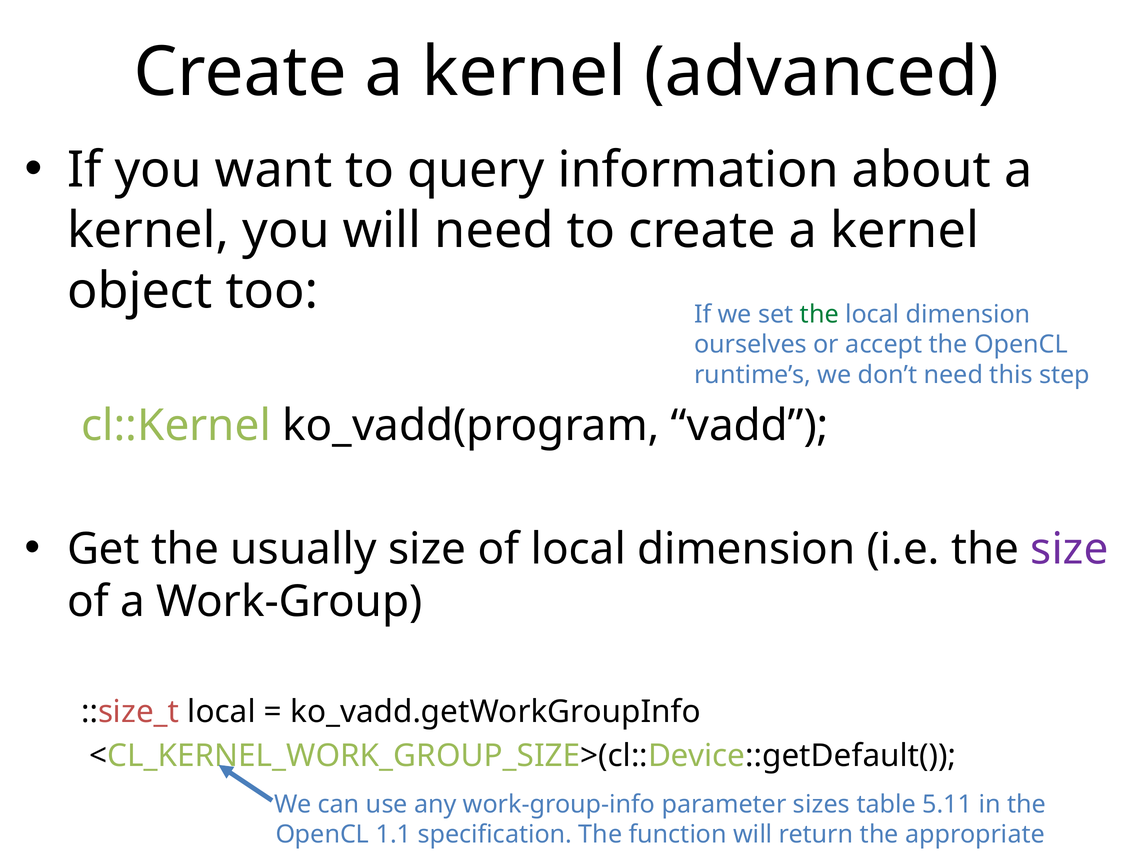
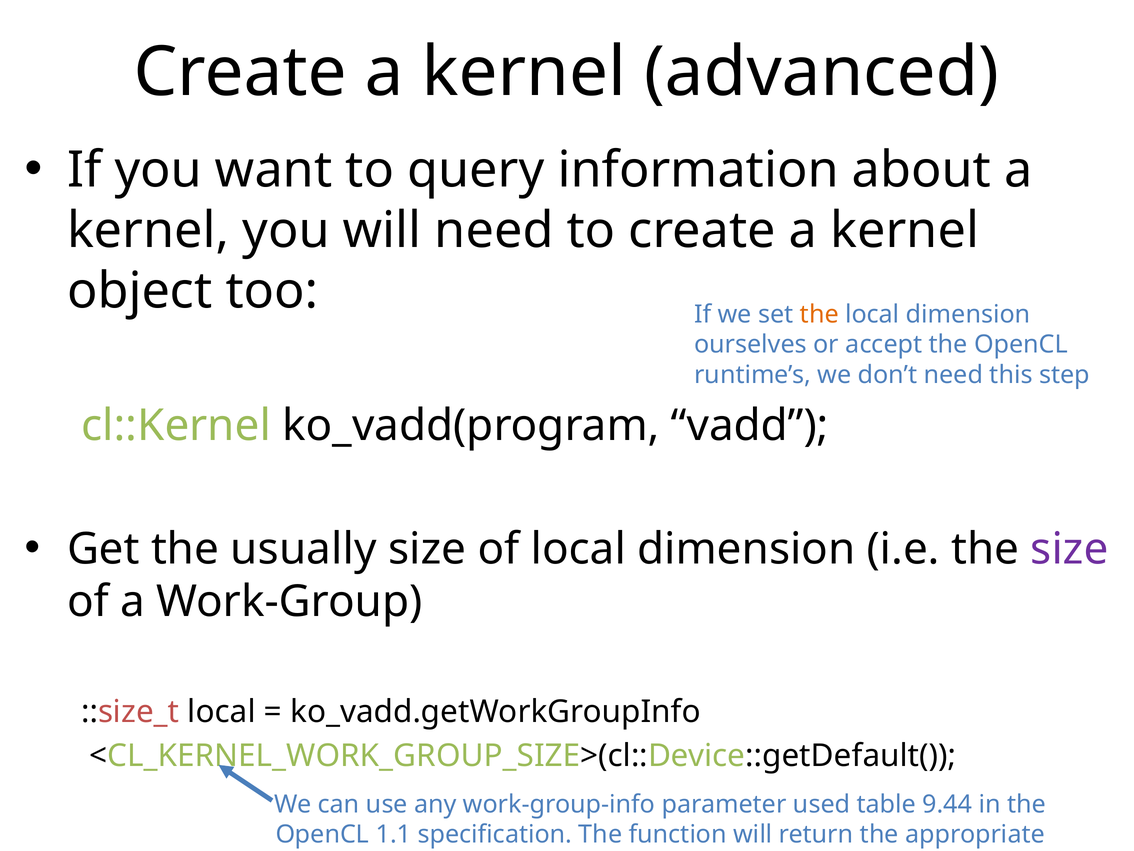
the at (819, 314) colour: green -> orange
sizes: sizes -> used
5.11: 5.11 -> 9.44
